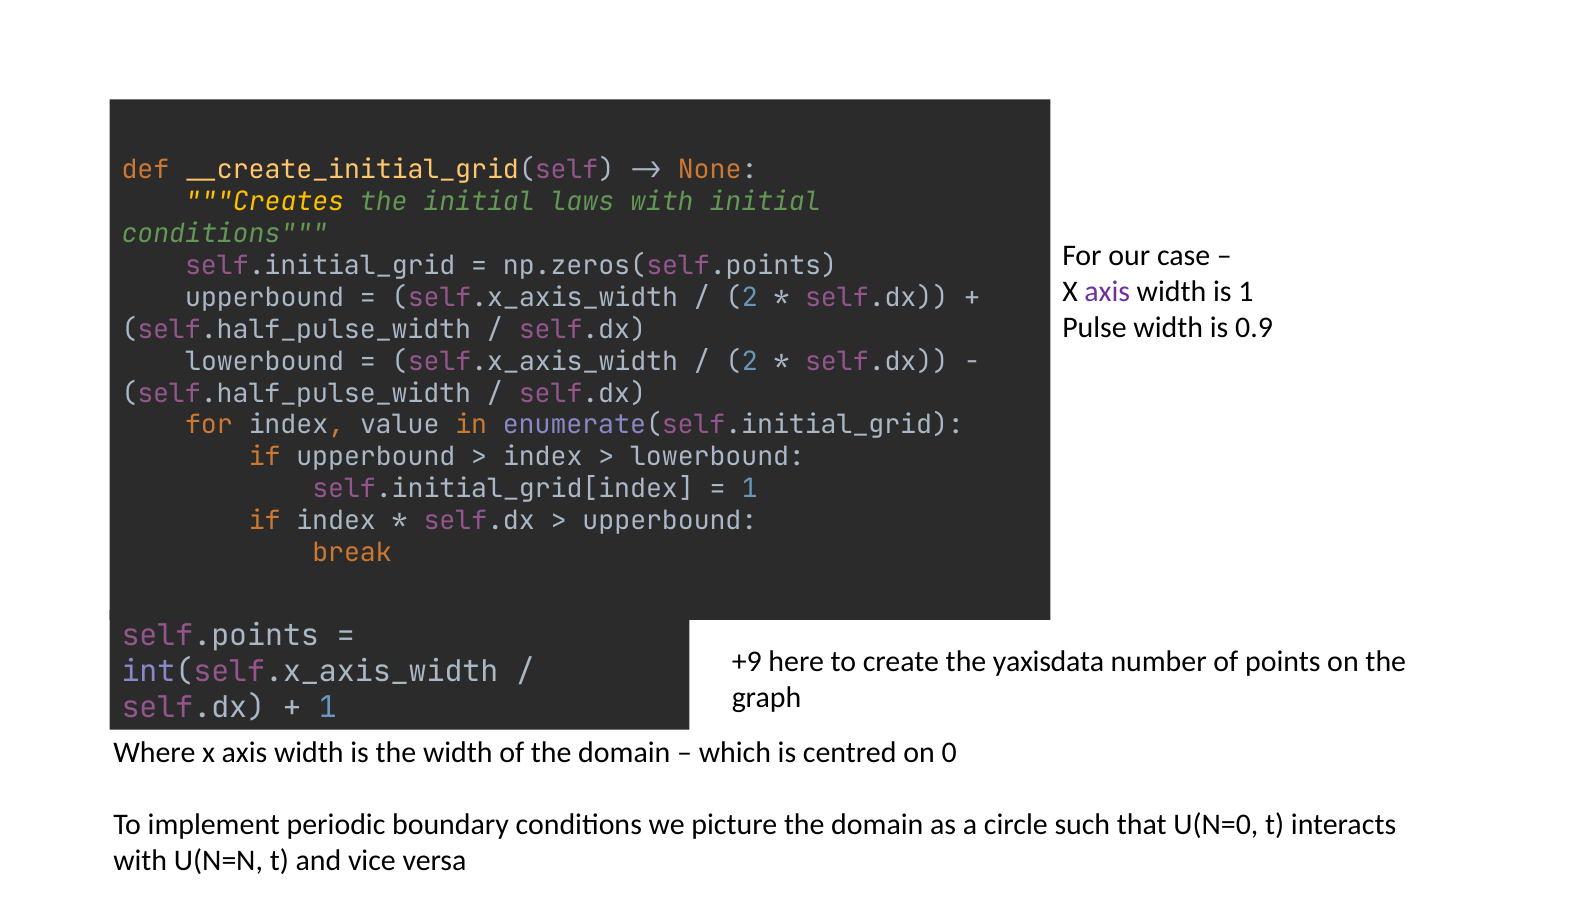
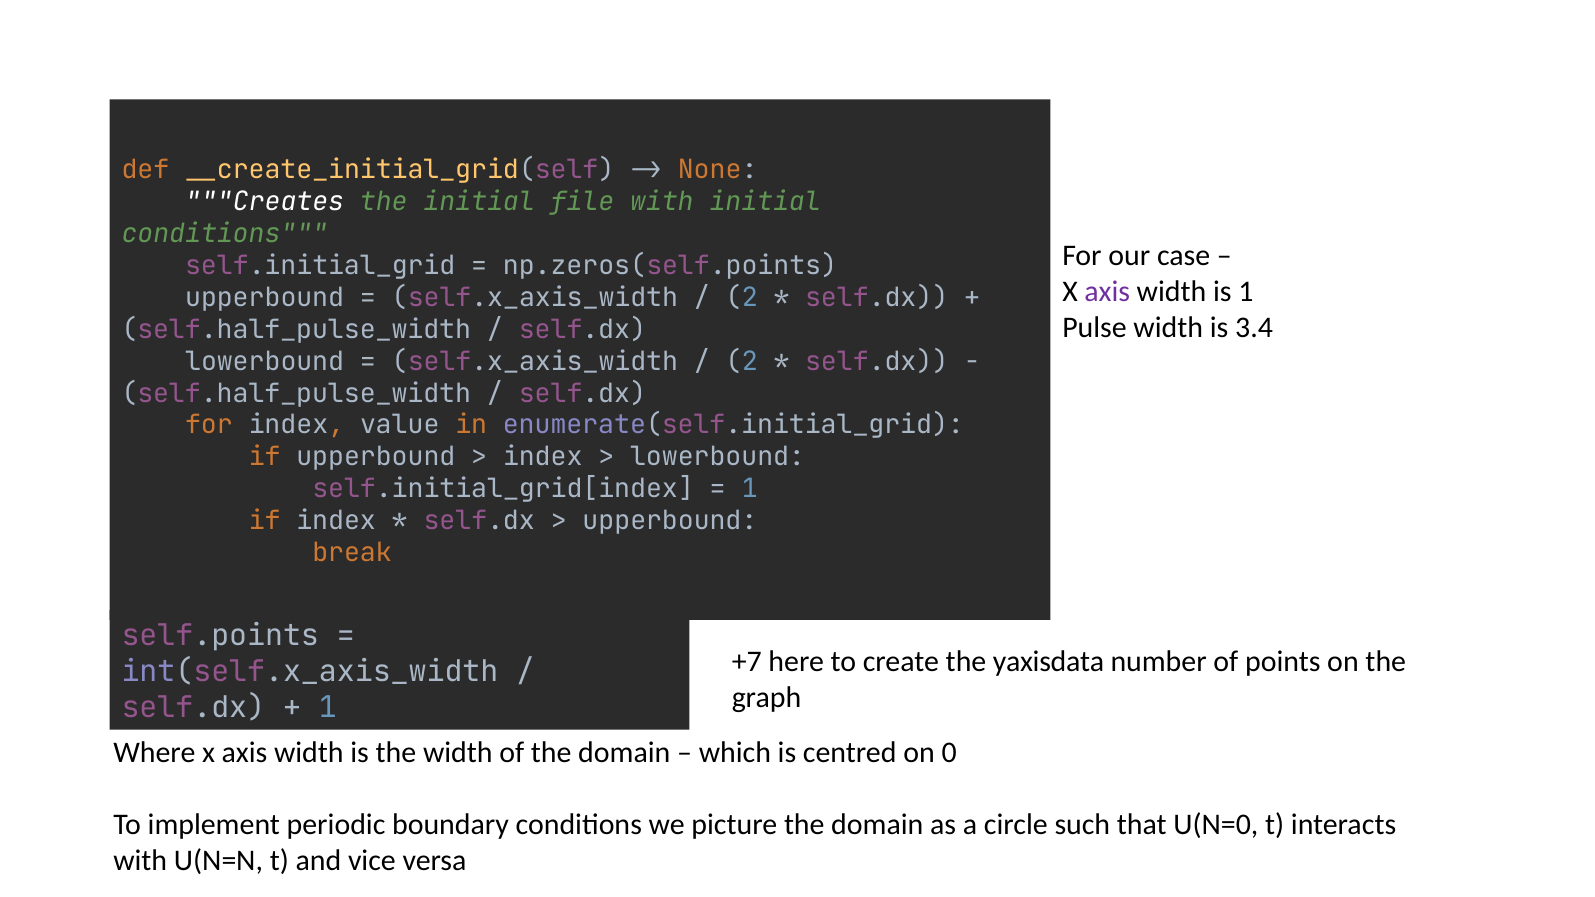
Creates colour: yellow -> white
laws: laws -> file
0.9: 0.9 -> 3.4
+9: +9 -> +7
